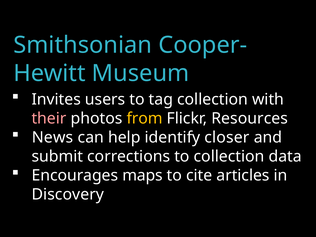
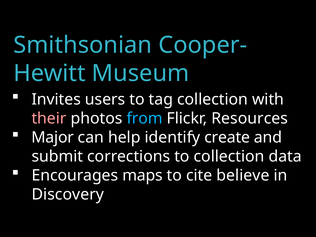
from colour: yellow -> light blue
News: News -> Major
closer: closer -> create
articles: articles -> believe
